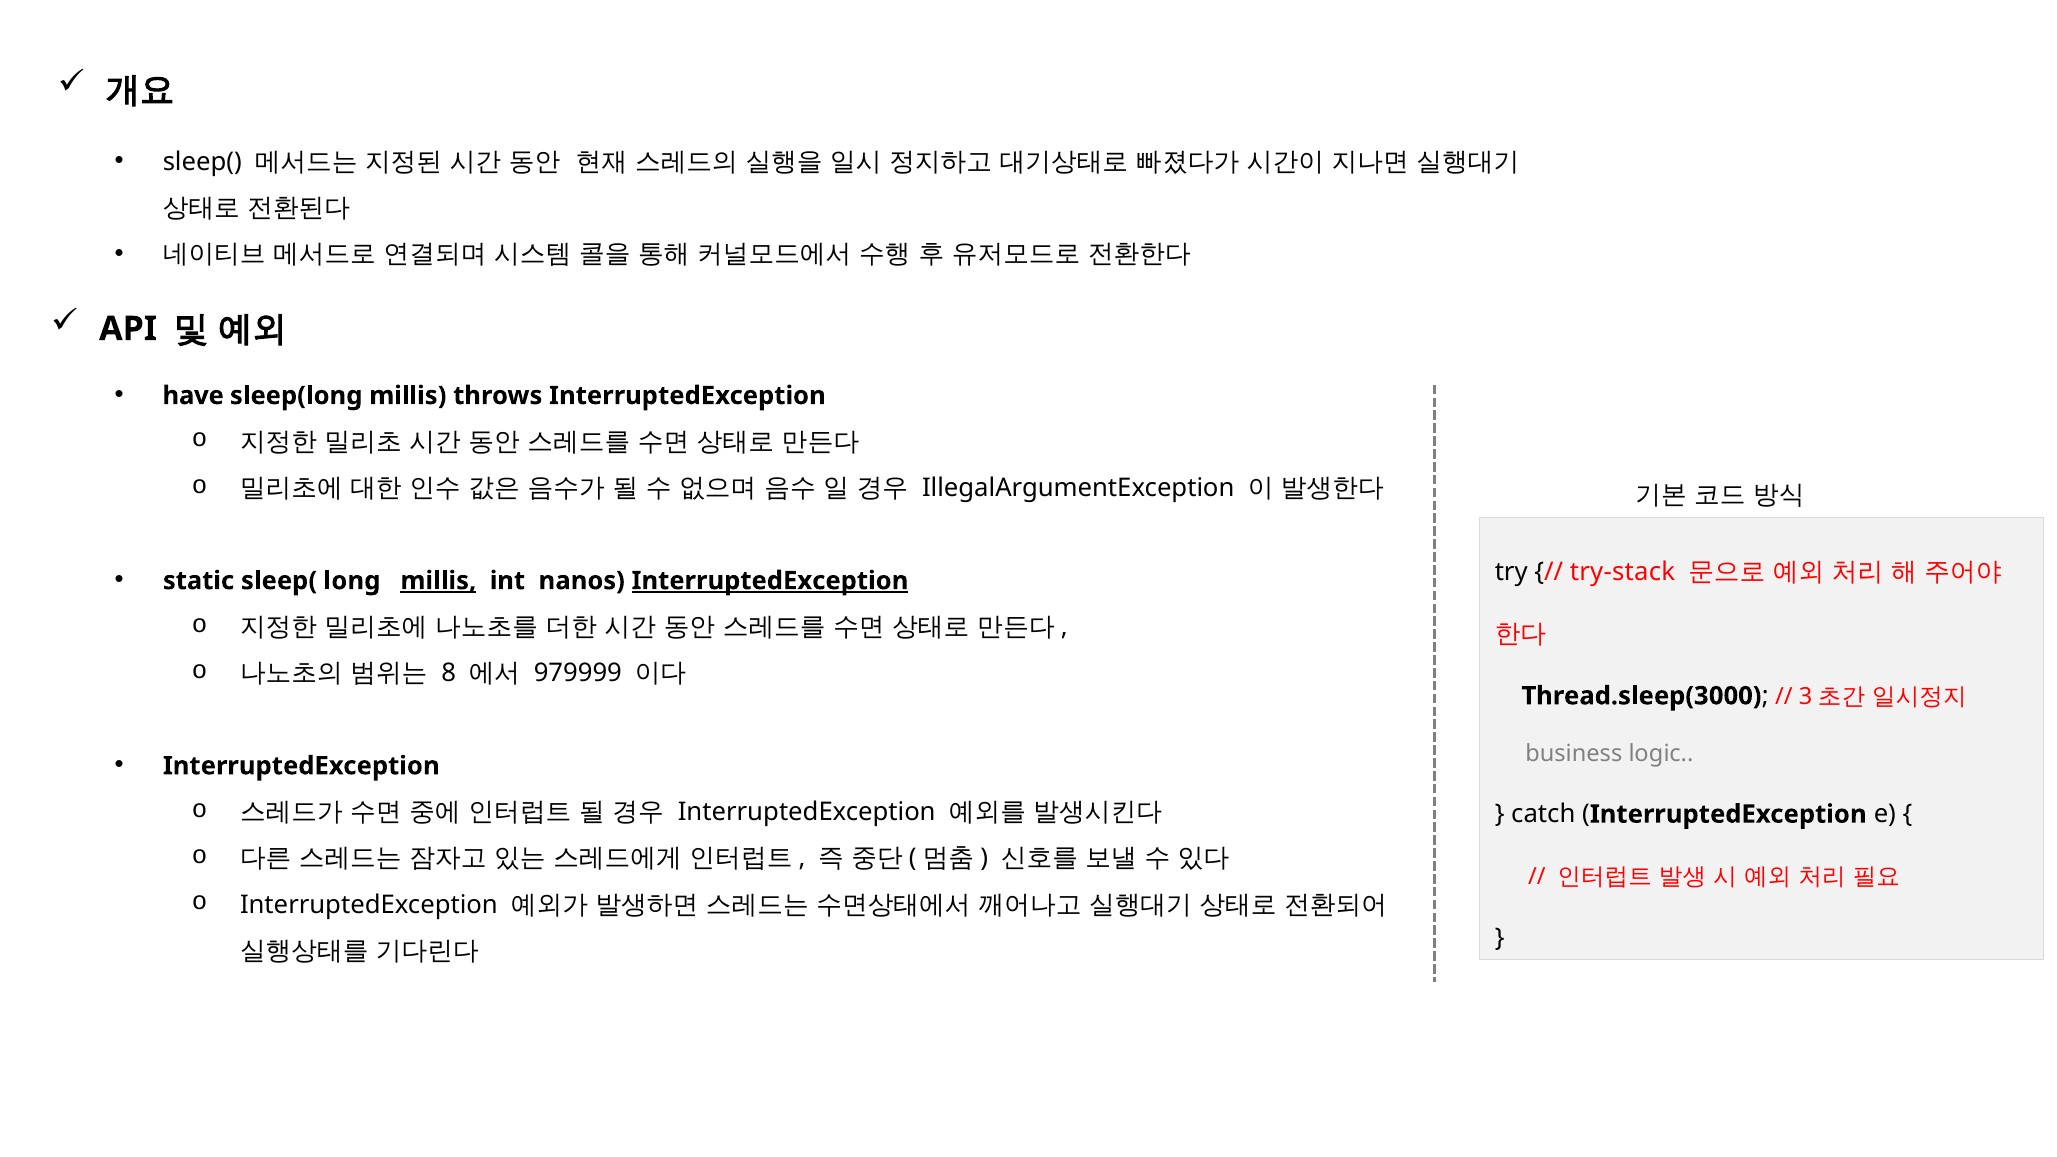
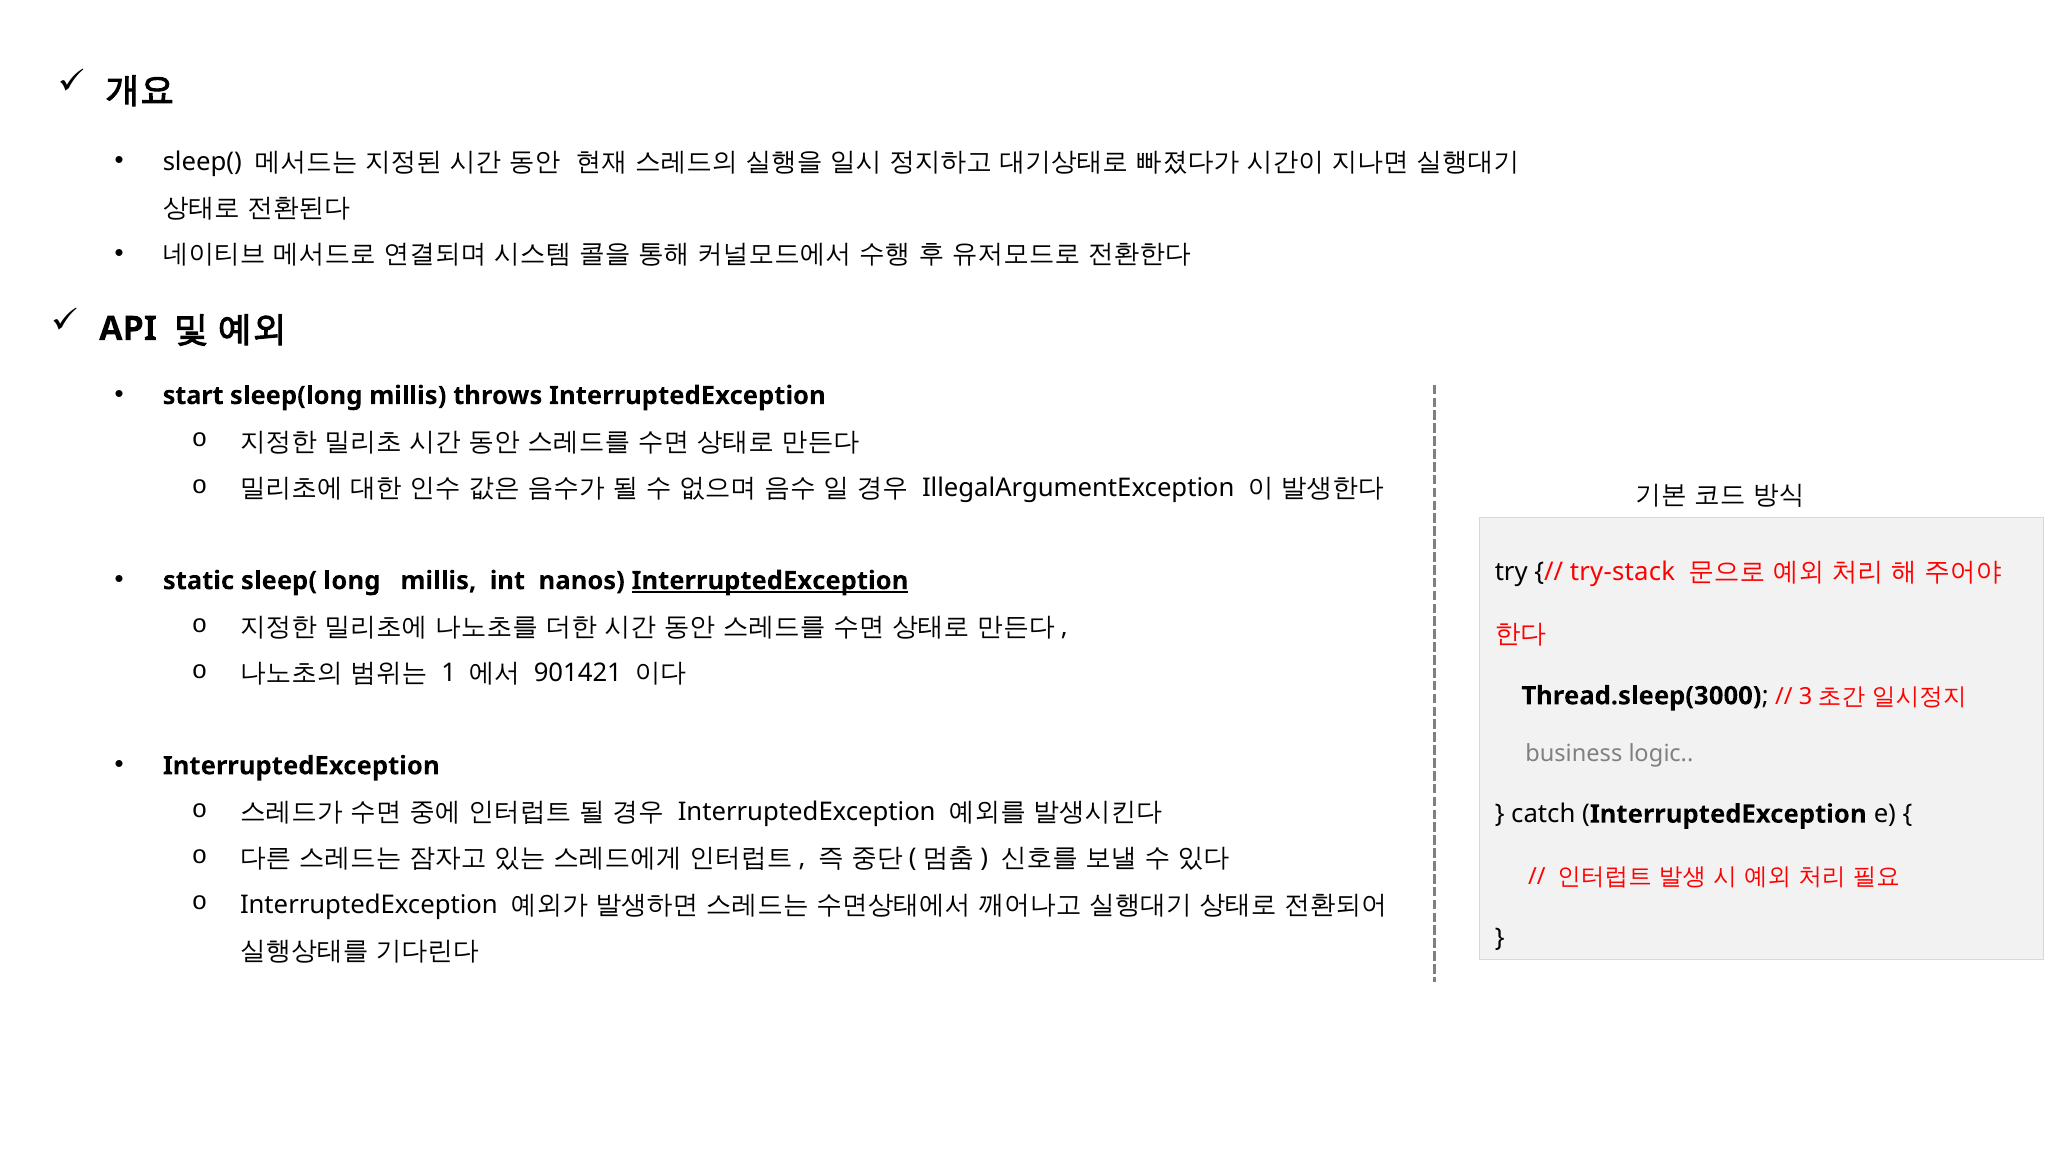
have: have -> start
millis at (438, 581) underline: present -> none
8: 8 -> 1
979999: 979999 -> 901421
